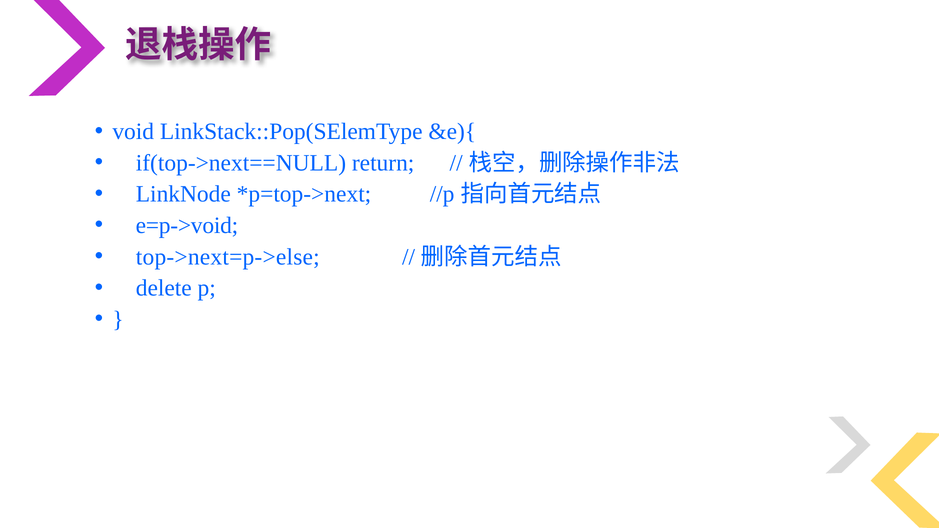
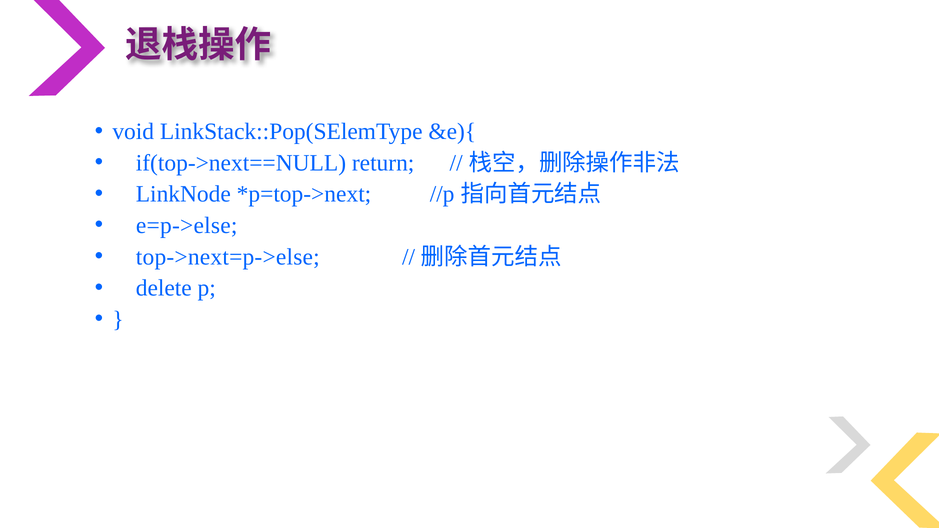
e=p->void: e=p->void -> e=p->else
